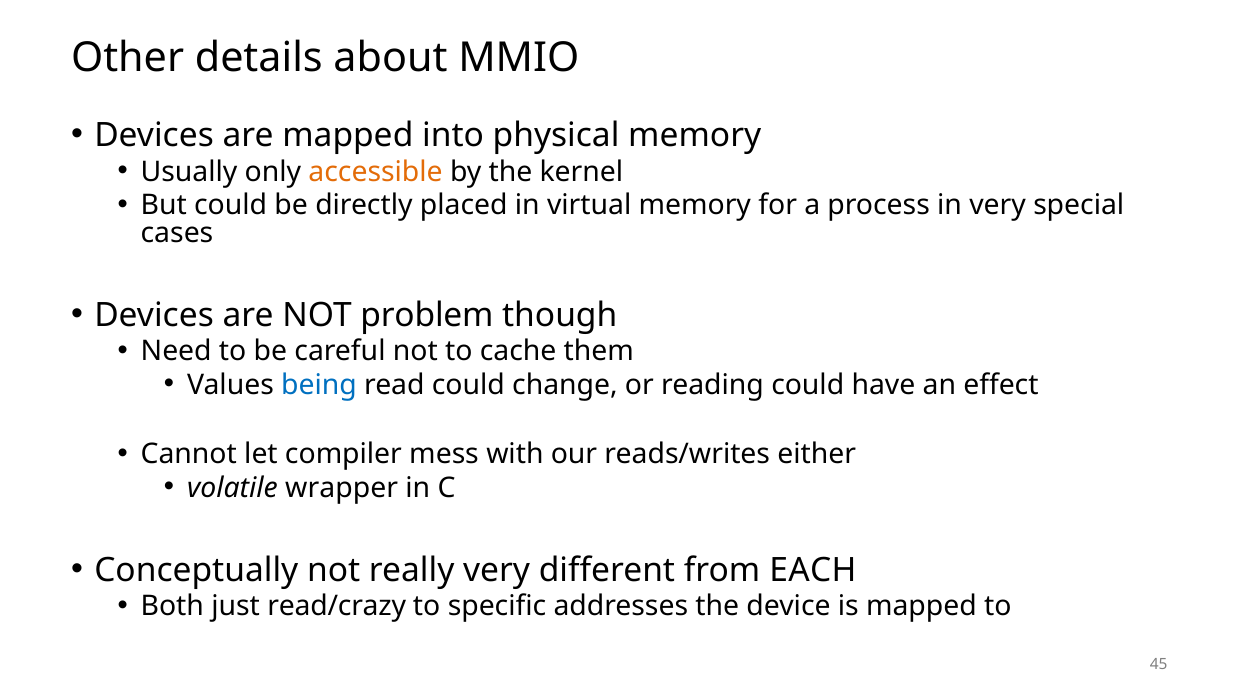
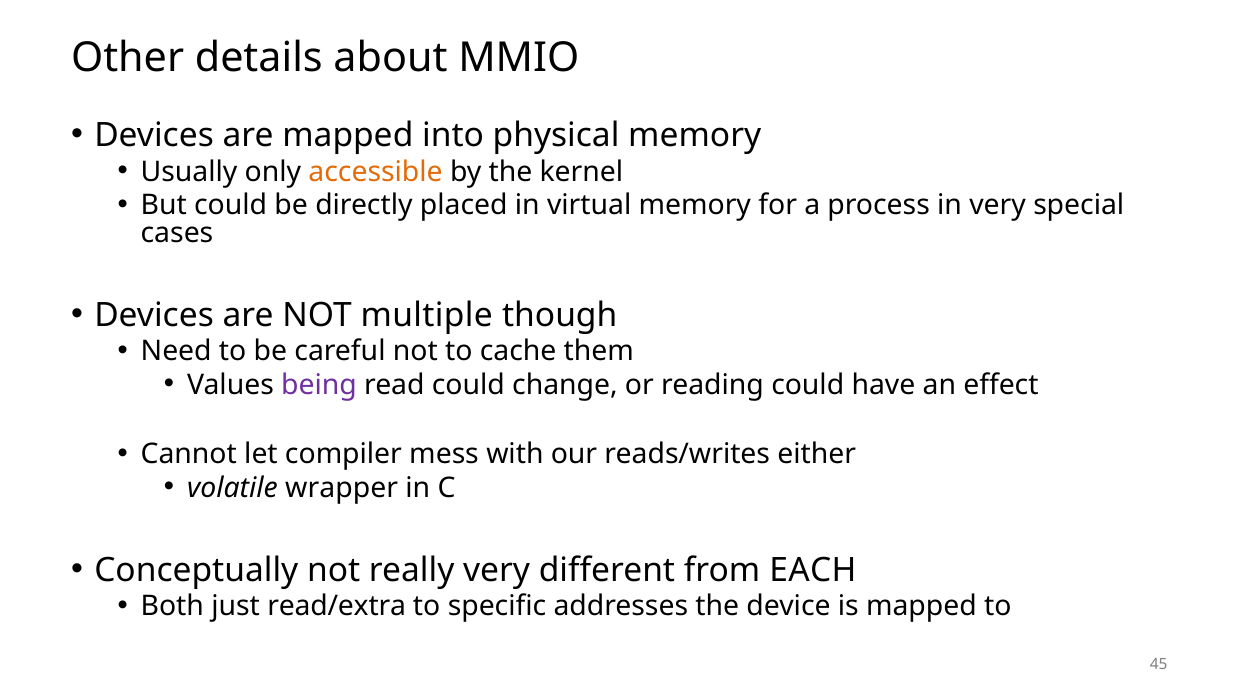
problem: problem -> multiple
being colour: blue -> purple
read/crazy: read/crazy -> read/extra
